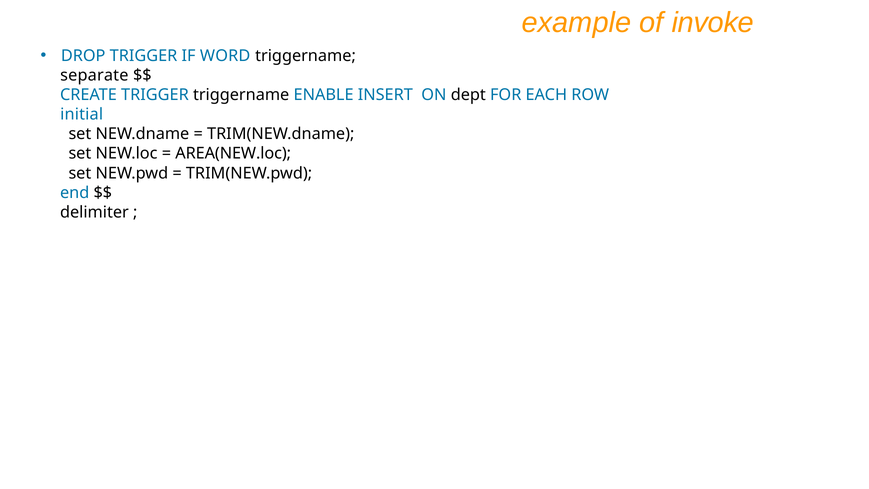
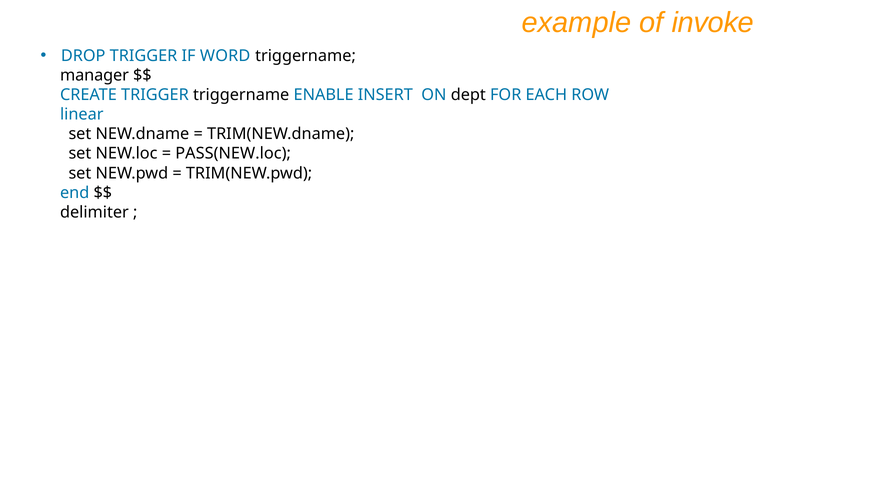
separate: separate -> manager
initial: initial -> linear
AREA(NEW.loc: AREA(NEW.loc -> PASS(NEW.loc
